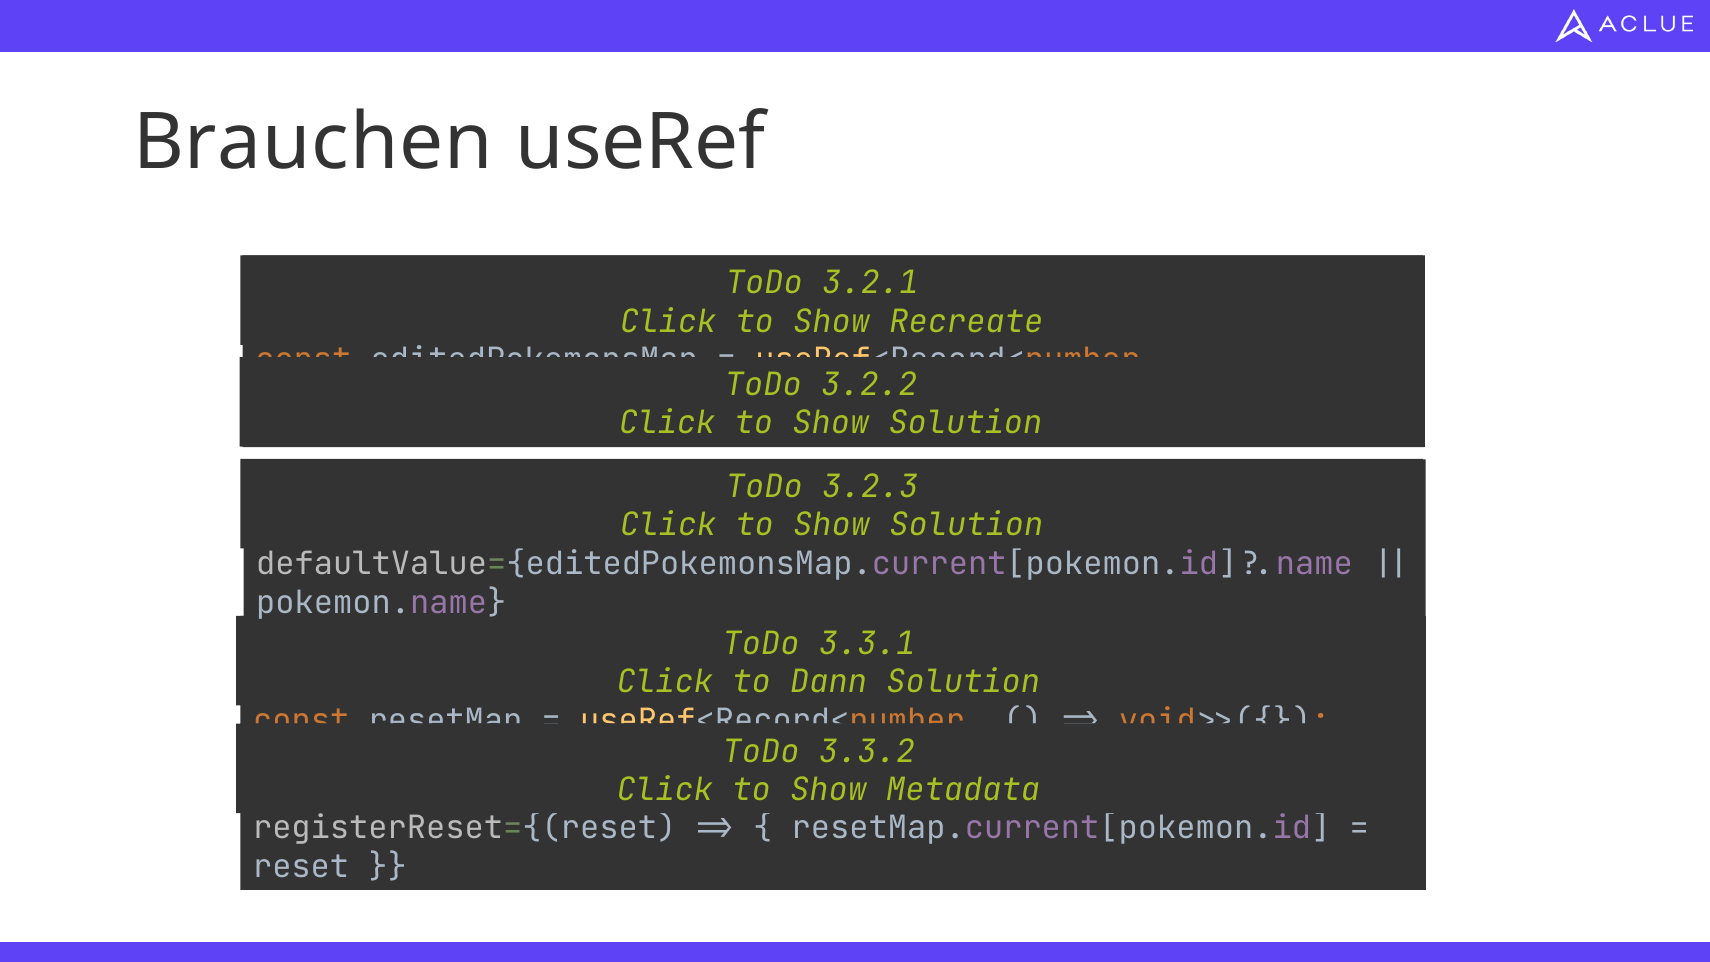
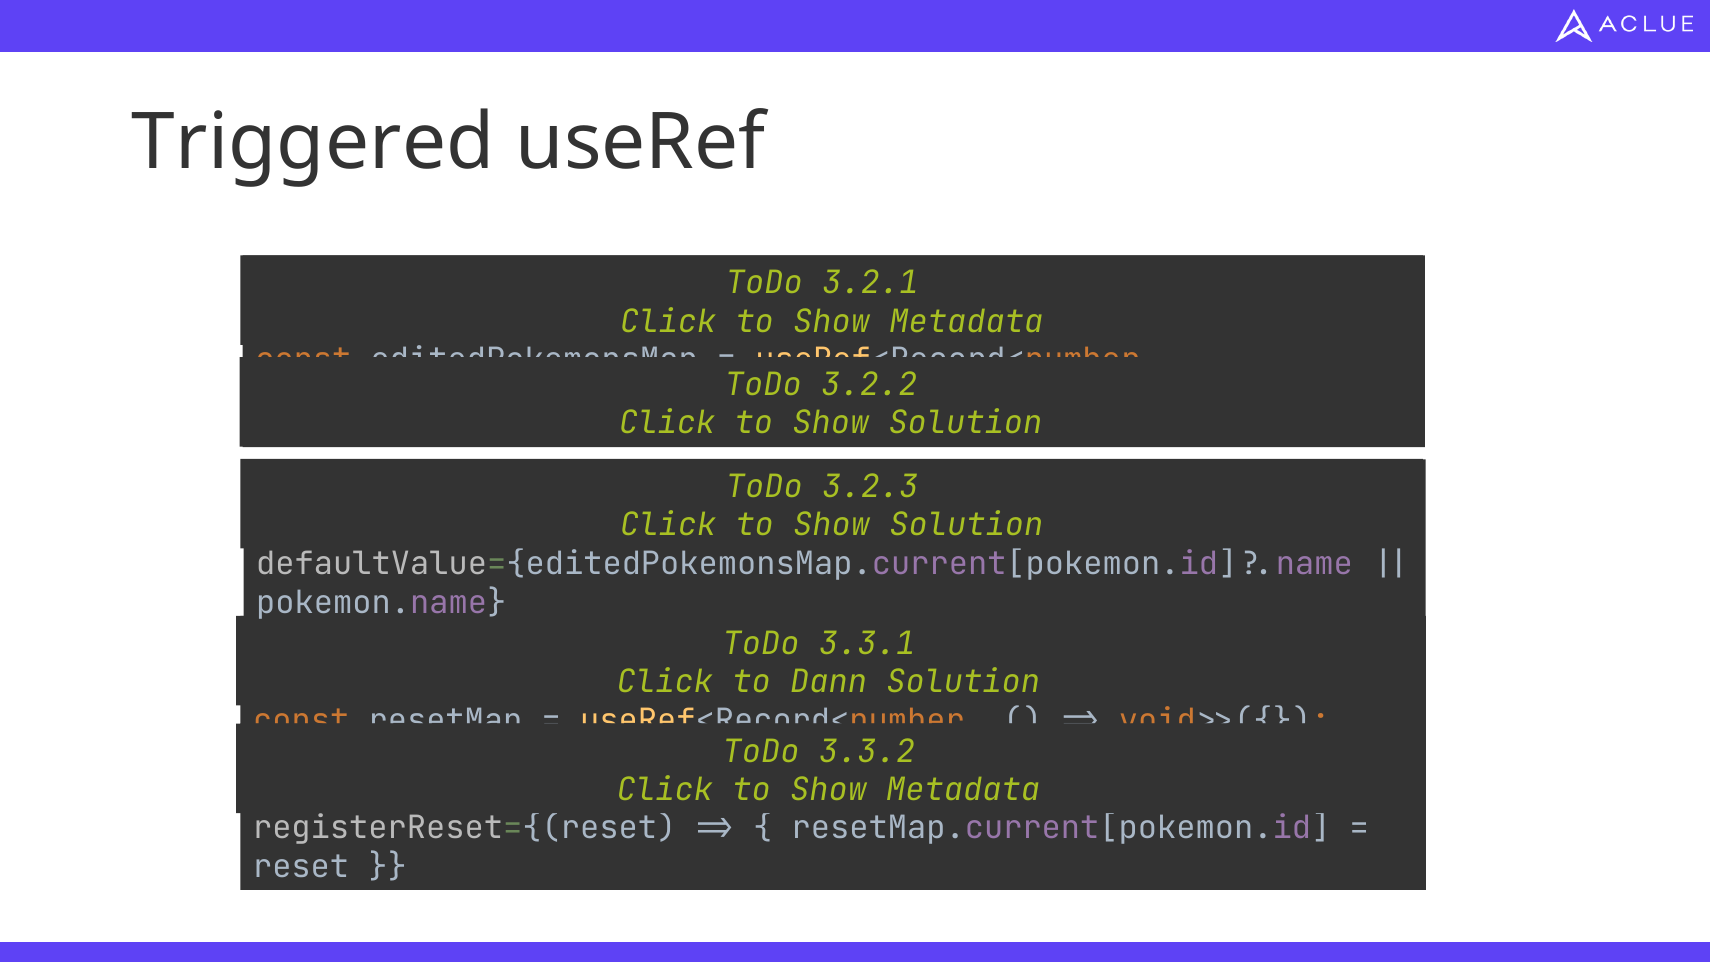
Brauchen: Brauchen -> Triggered
Recreate at (966, 322): Recreate -> Metadata
